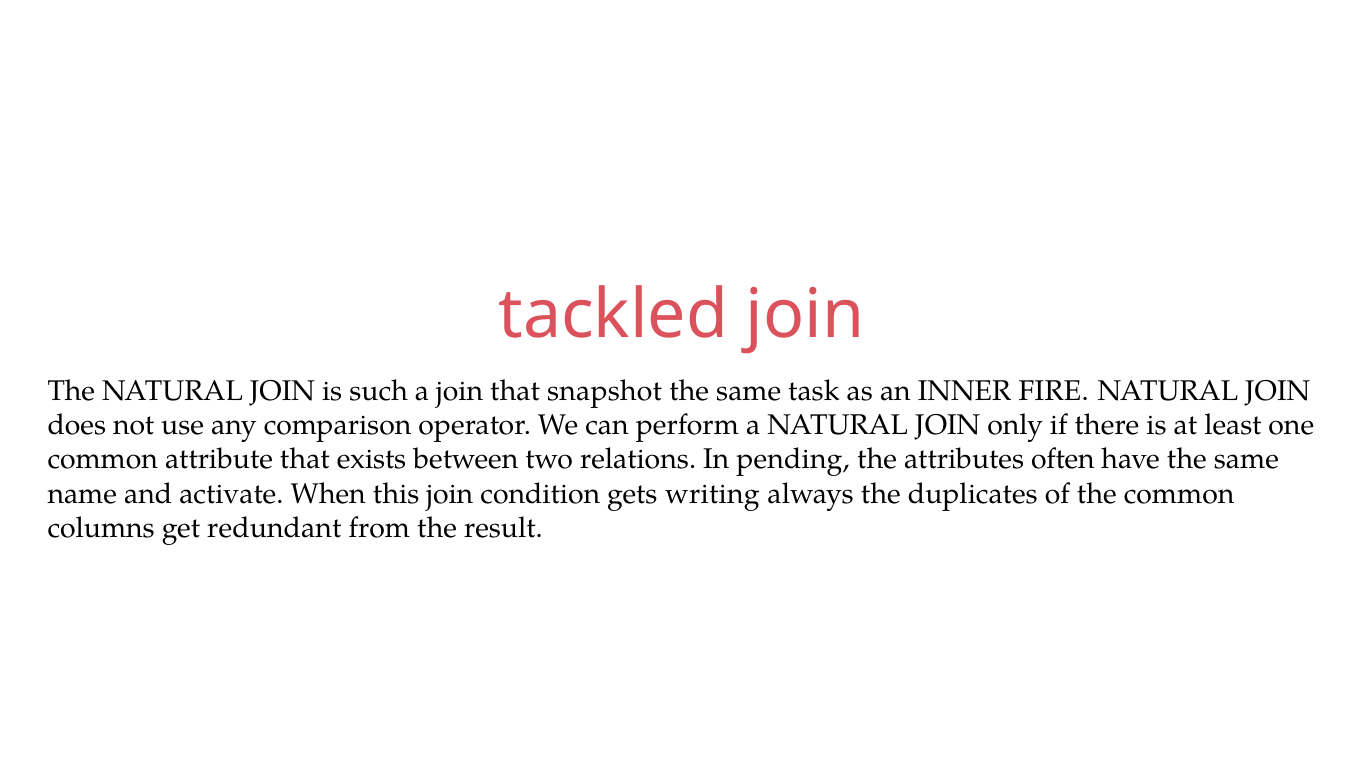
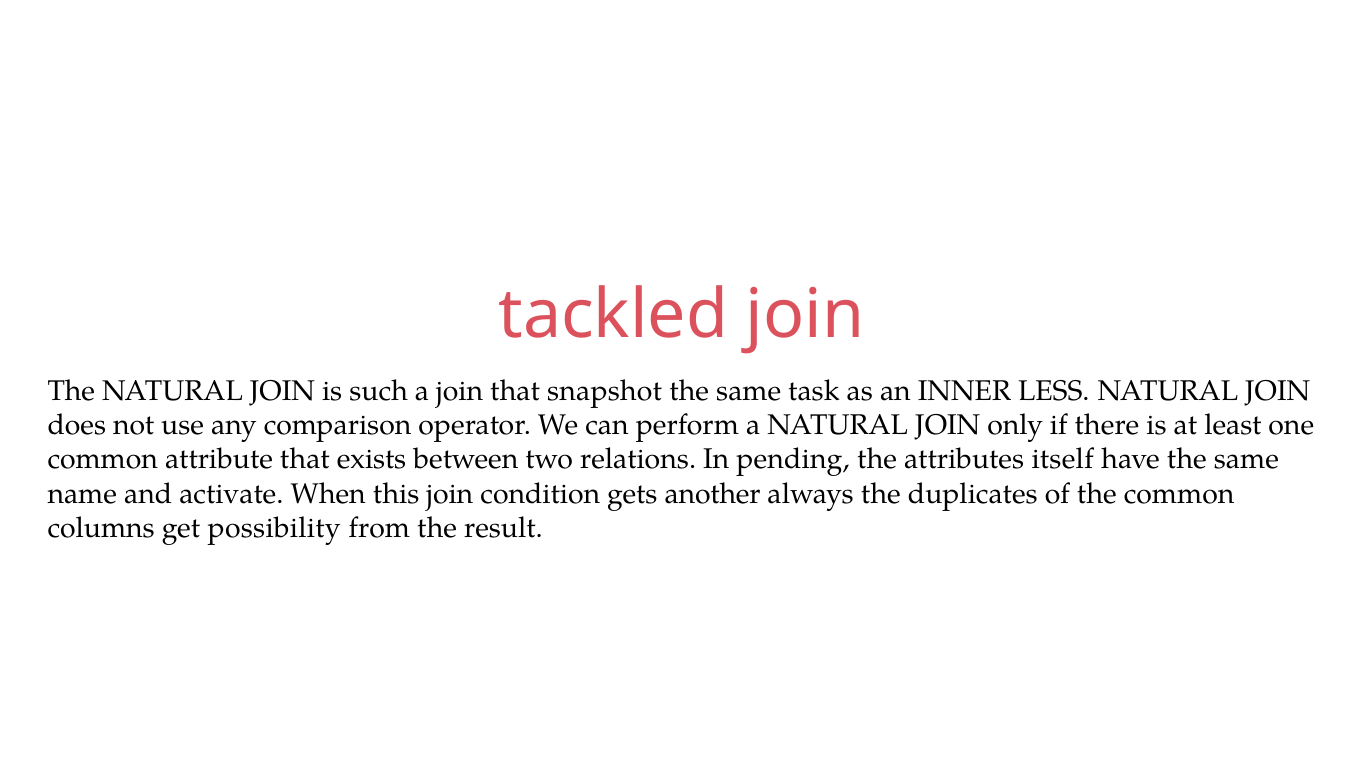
FIRE: FIRE -> LESS
often: often -> itself
writing: writing -> another
redundant: redundant -> possibility
